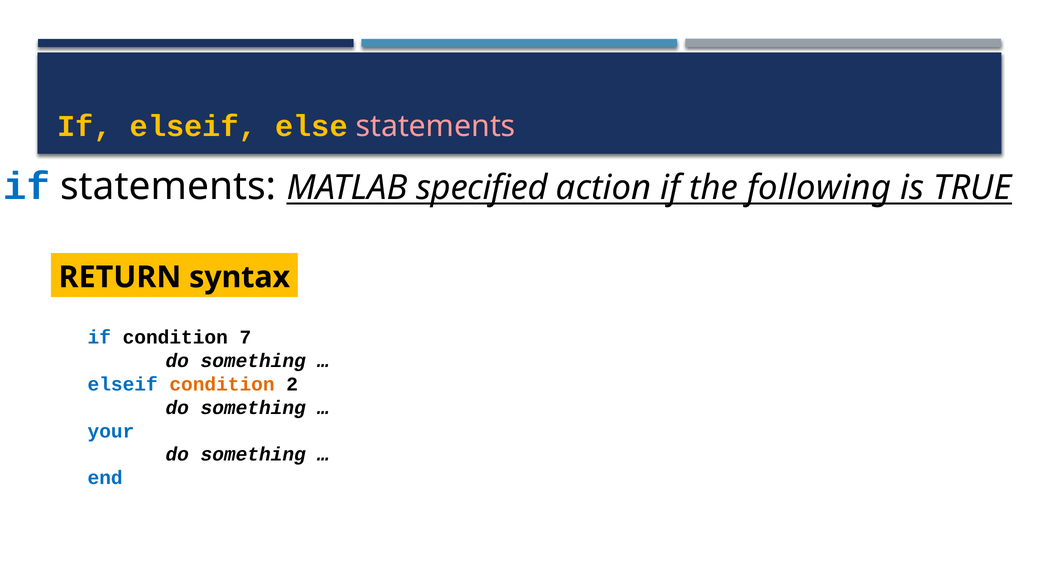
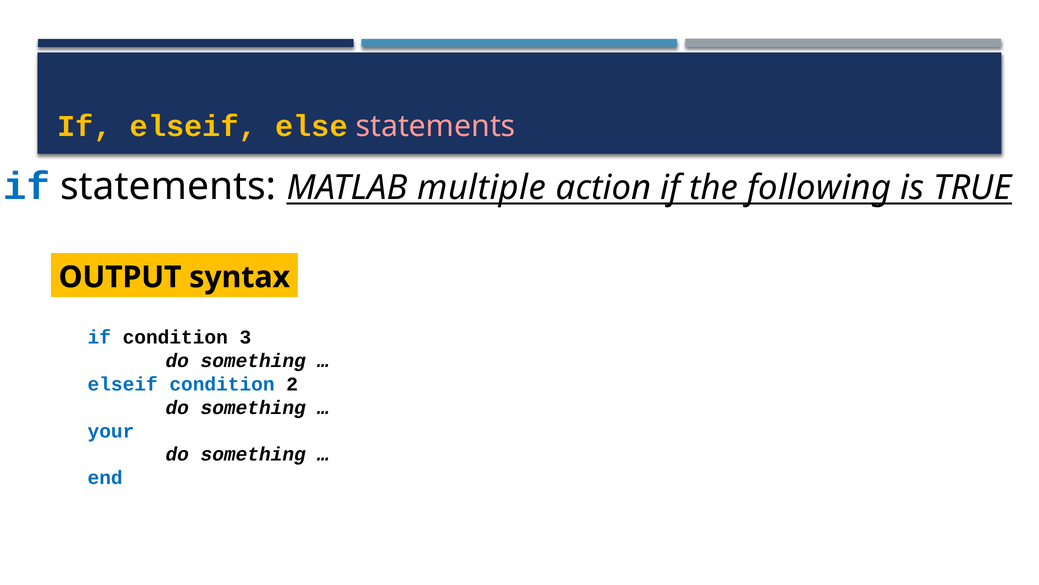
specified: specified -> multiple
RETURN: RETURN -> OUTPUT
7: 7 -> 3
condition at (222, 384) colour: orange -> blue
